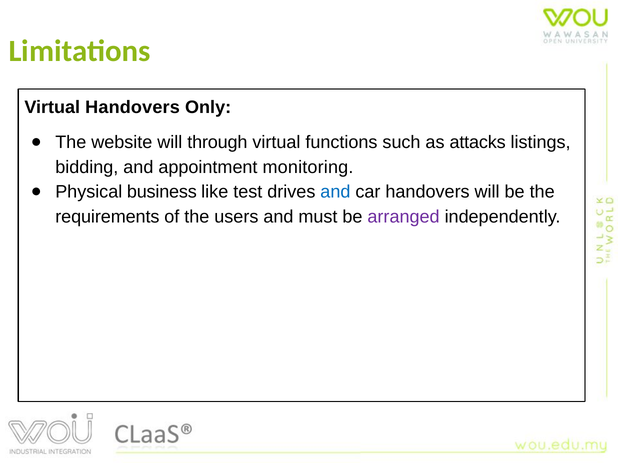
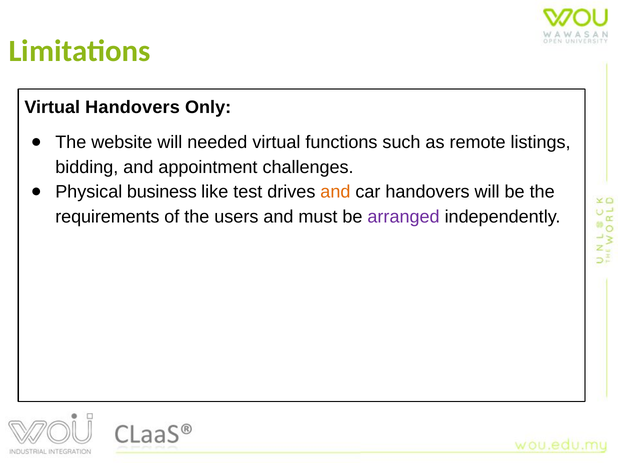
through: through -> needed
attacks: attacks -> remote
monitoring: monitoring -> challenges
and at (335, 192) colour: blue -> orange
